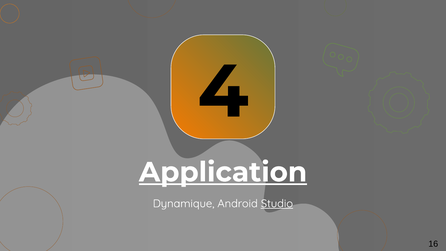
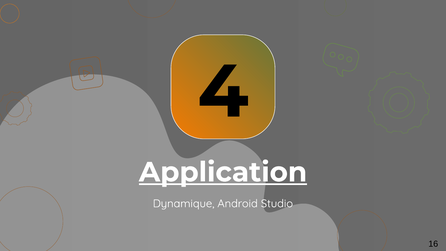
Studio underline: present -> none
